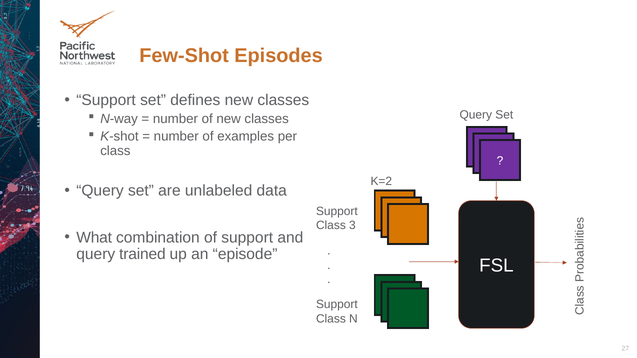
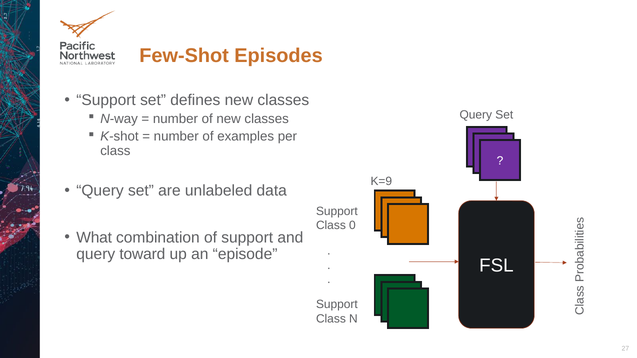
K=2: K=2 -> K=9
3: 3 -> 0
trained: trained -> toward
